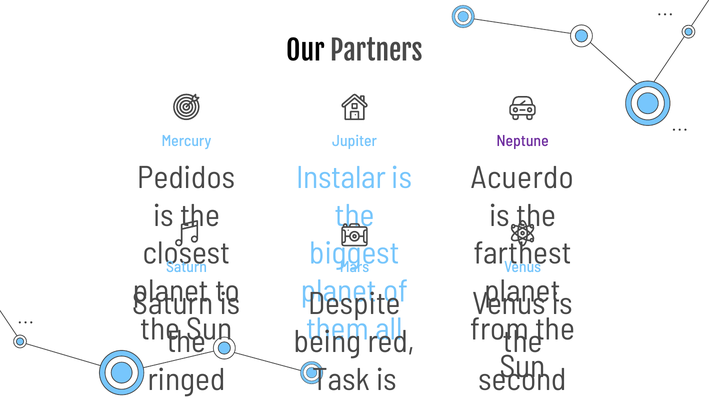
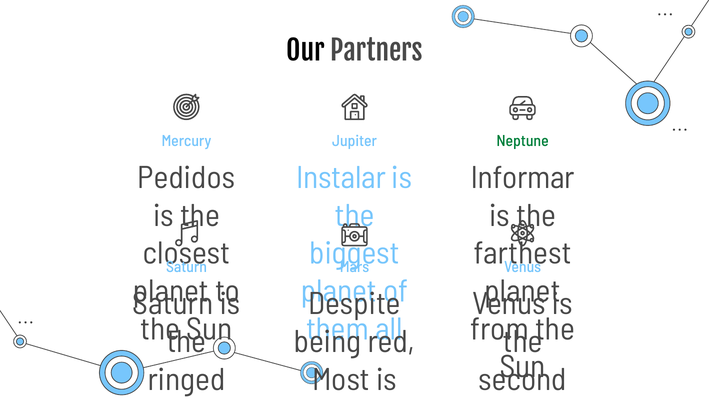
Neptune colour: purple -> green
Acuerdo: Acuerdo -> Informar
Task: Task -> Most
